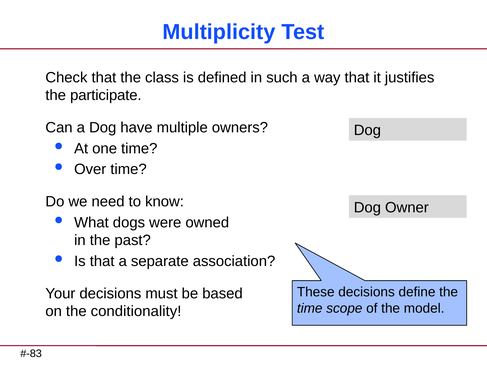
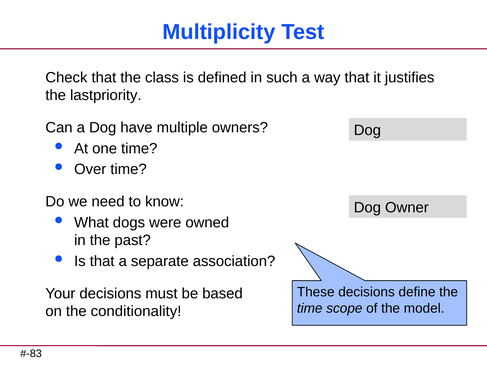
participate: participate -> lastpriority
